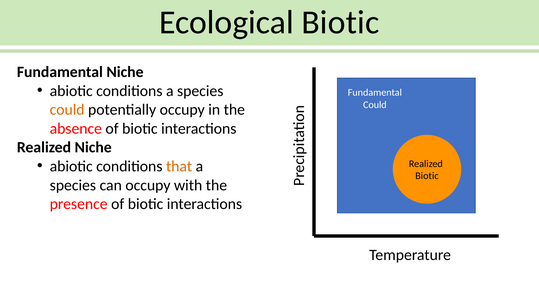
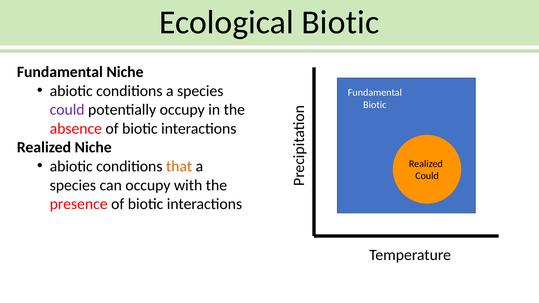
Could at (375, 105): Could -> Biotic
could at (67, 110) colour: orange -> purple
Biotic at (427, 176): Biotic -> Could
